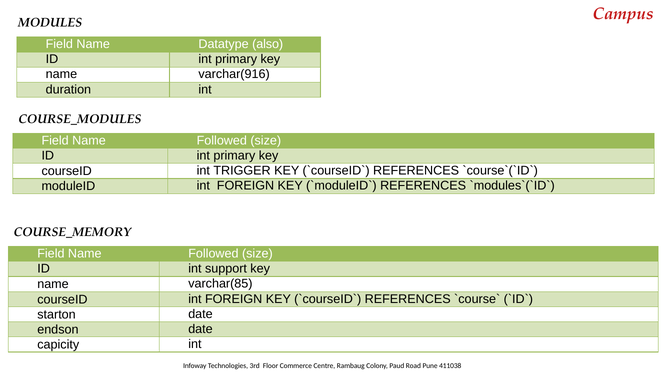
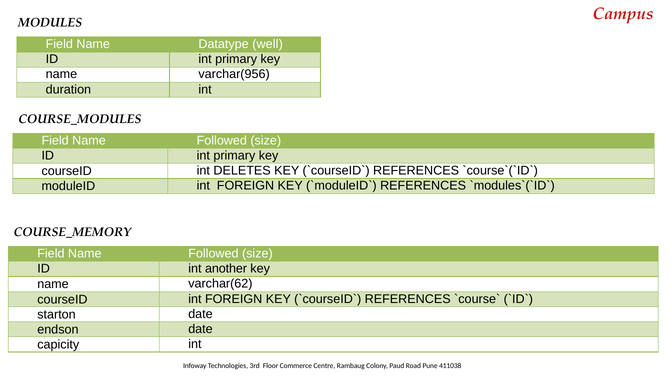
also: also -> well
varchar(916: varchar(916 -> varchar(956
TRIGGER: TRIGGER -> DELETES
support: support -> another
varchar(85: varchar(85 -> varchar(62
